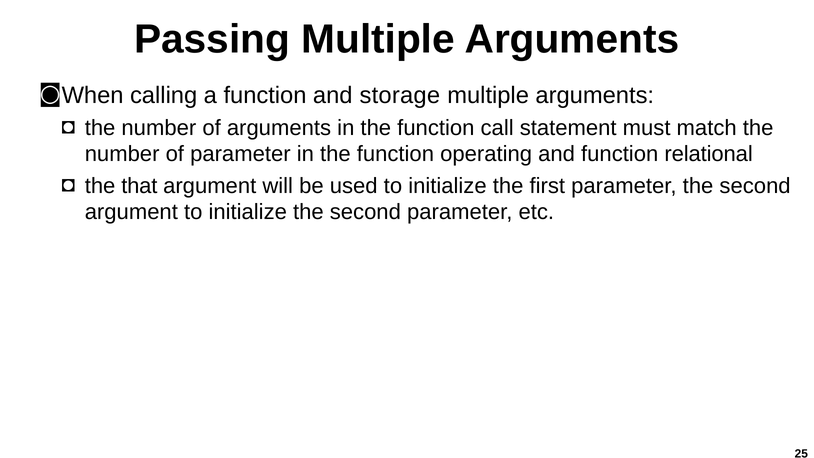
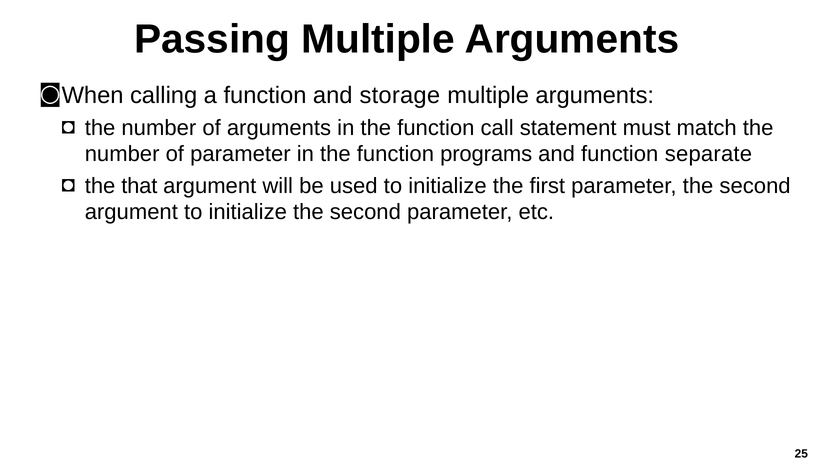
operating: operating -> programs
relational: relational -> separate
